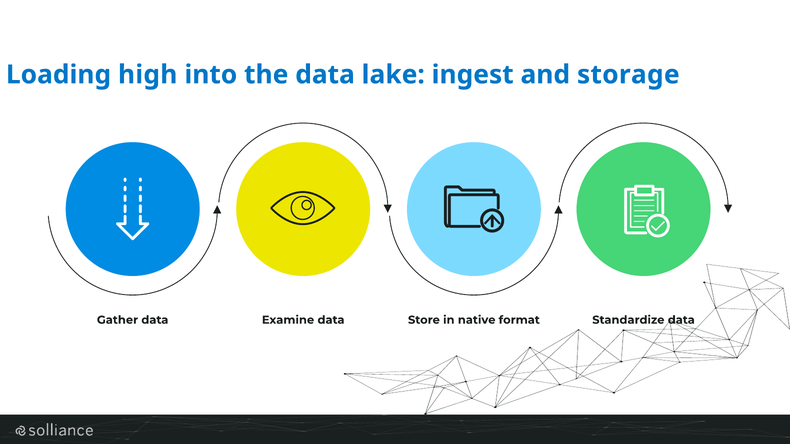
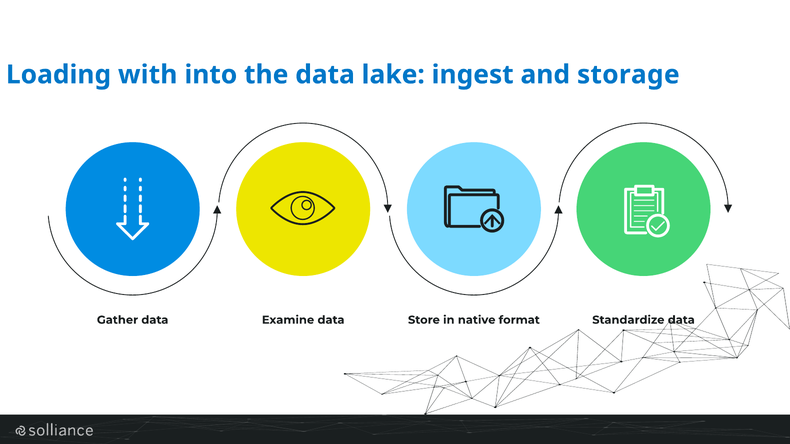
high: high -> with
